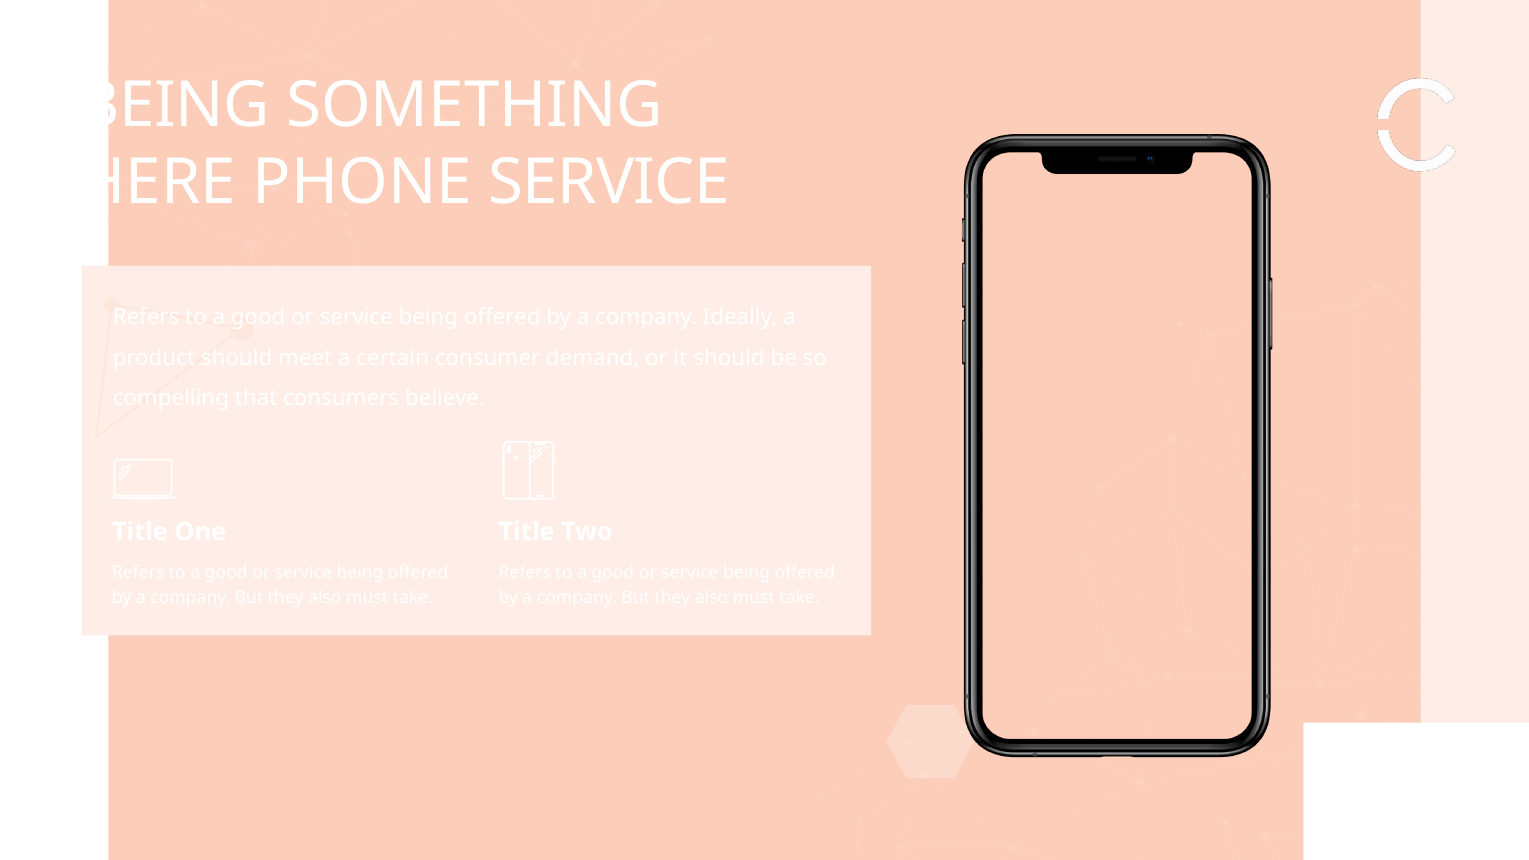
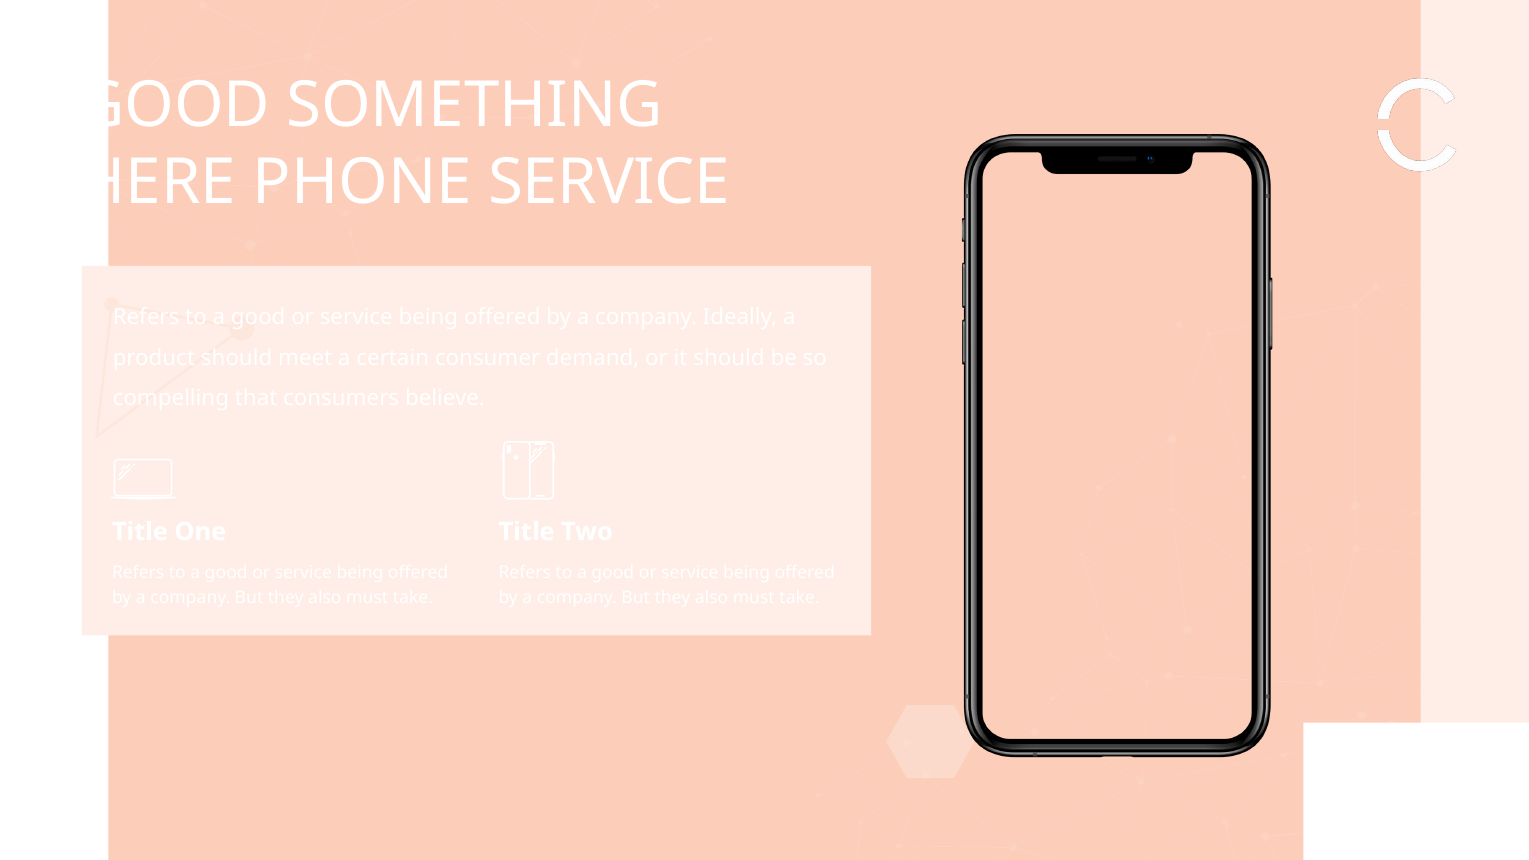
BEING at (175, 106): BEING -> GOOD
